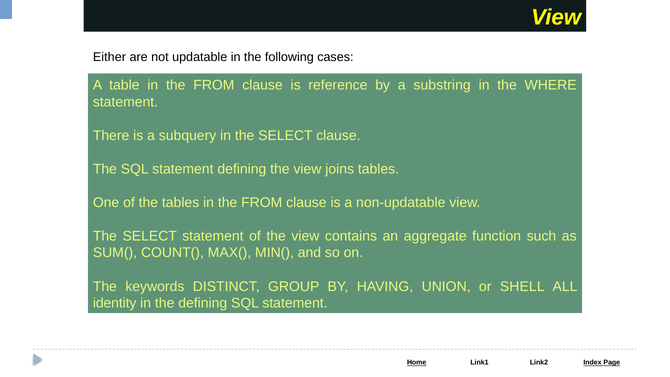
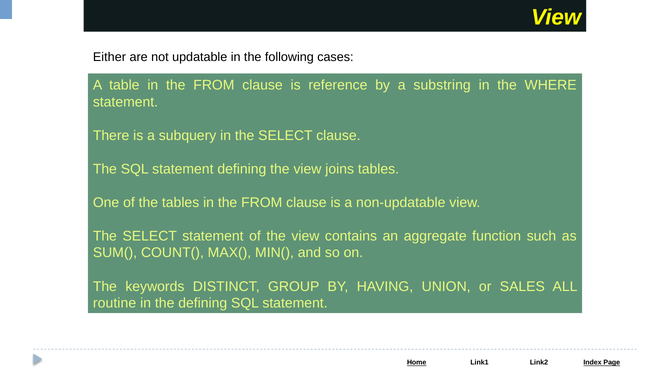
SHELL: SHELL -> SALES
identity: identity -> routine
